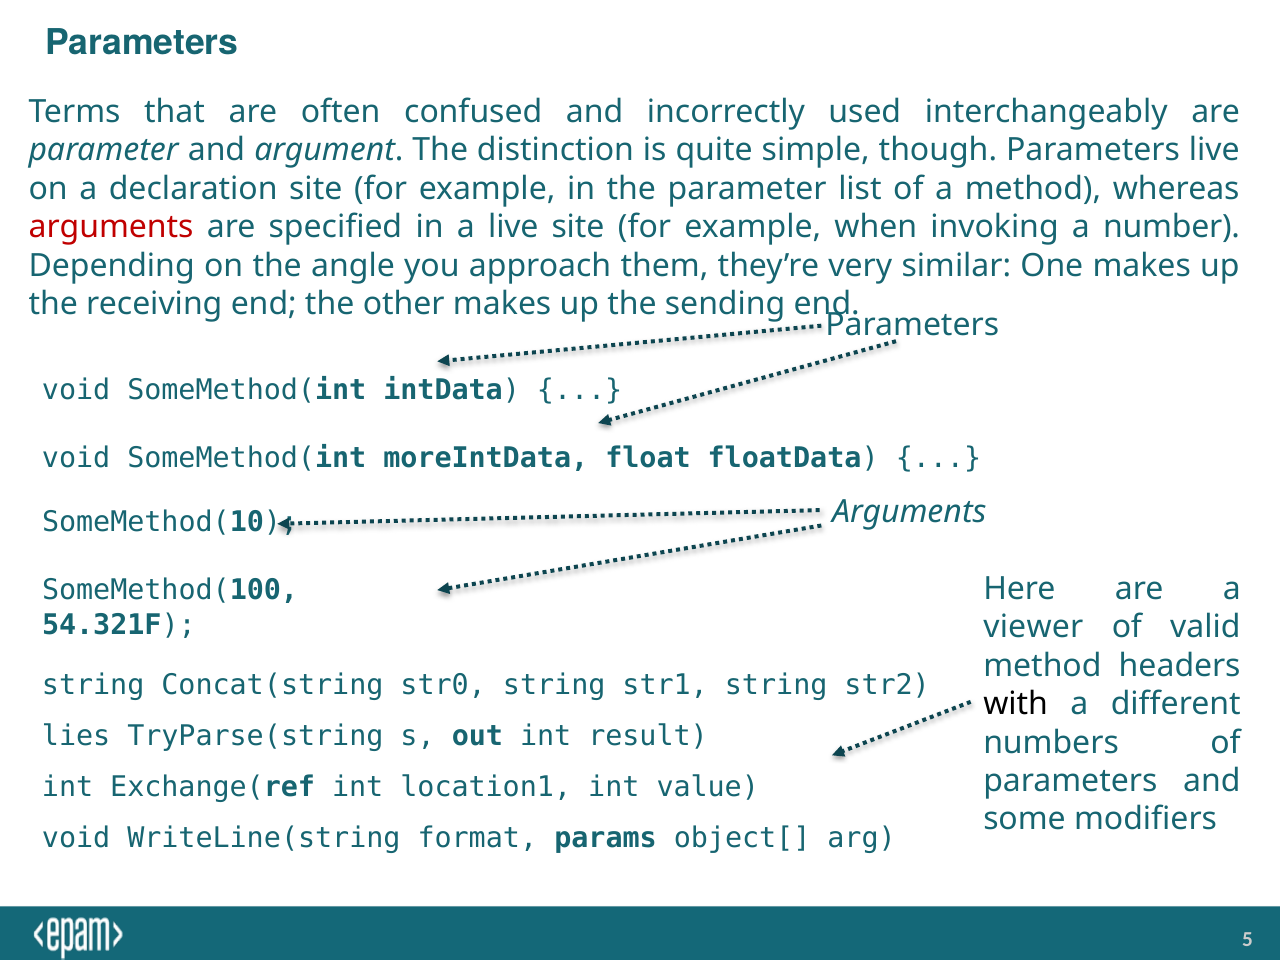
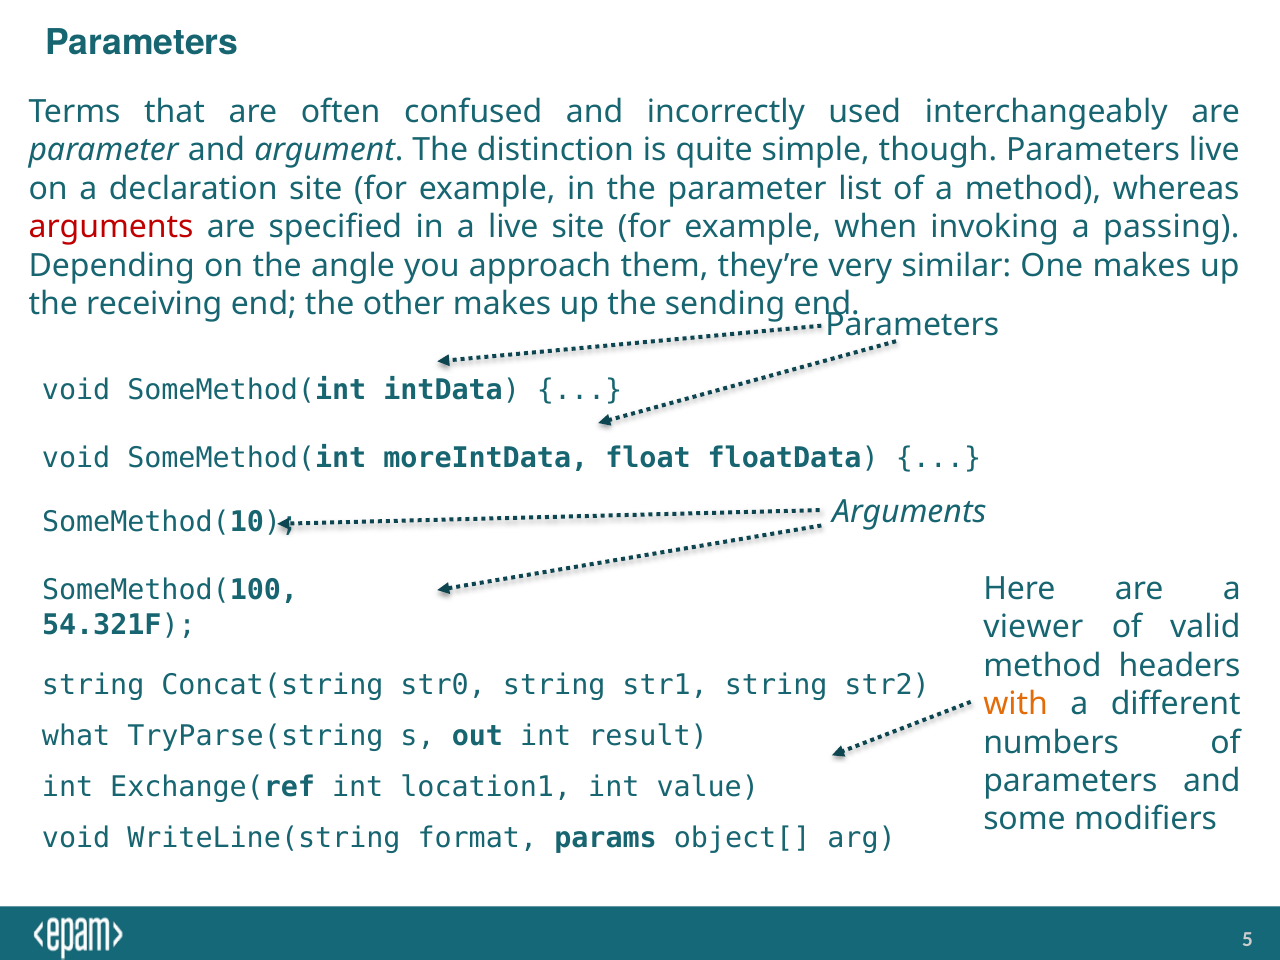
number: number -> passing
with colour: black -> orange
lies: lies -> what
